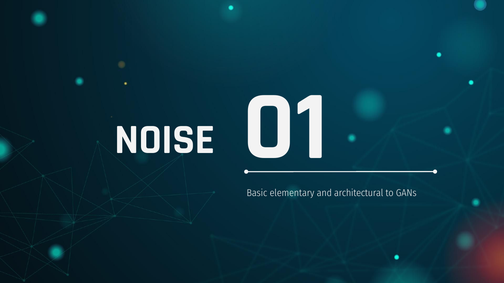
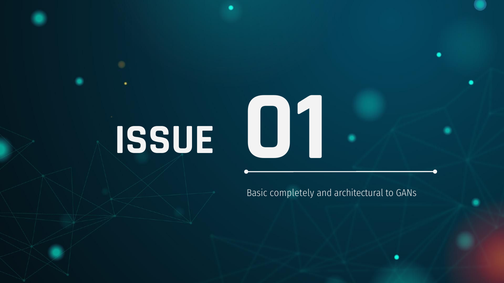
NOISE: NOISE -> ISSUE
elementary: elementary -> completely
